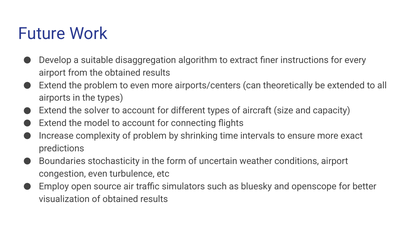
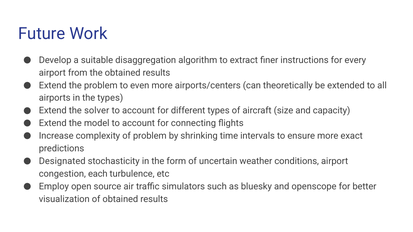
Boundaries: Boundaries -> Designated
congestion even: even -> each
